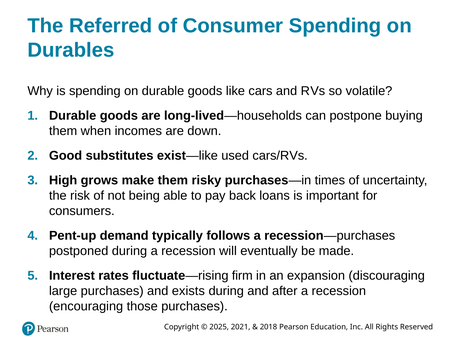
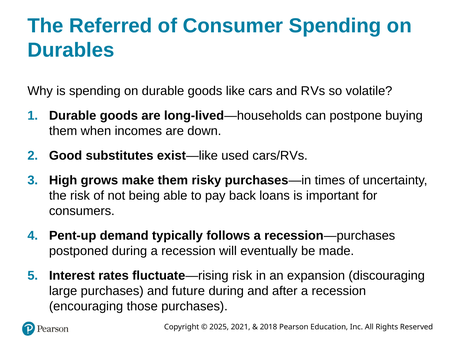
fluctuate—rising firm: firm -> risk
exists: exists -> future
